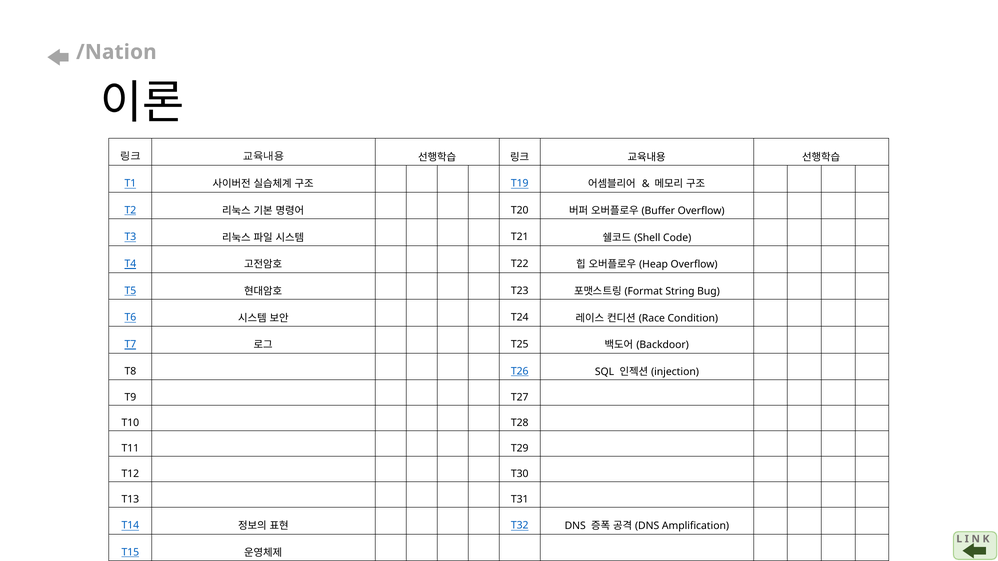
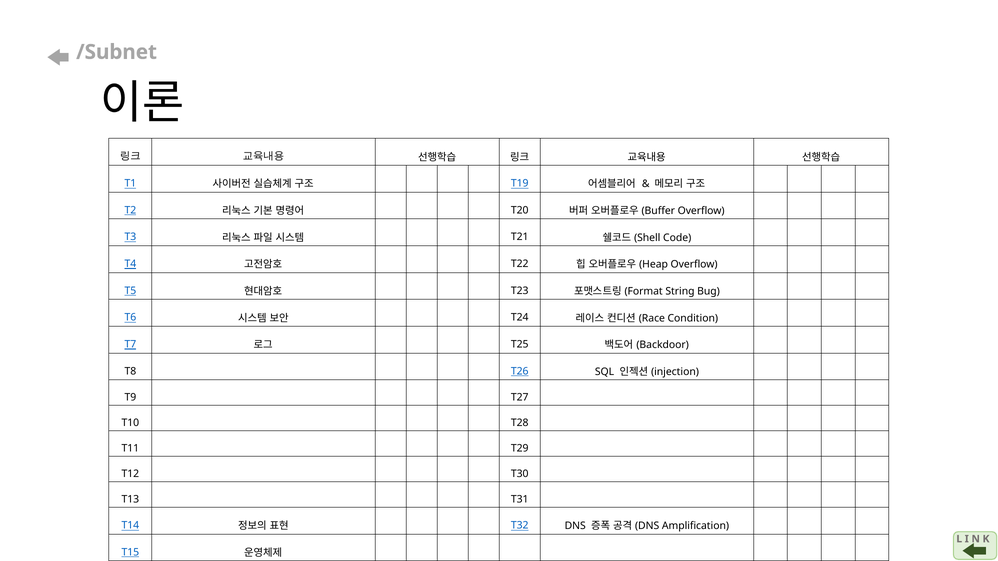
/Nation: /Nation -> /Subnet
